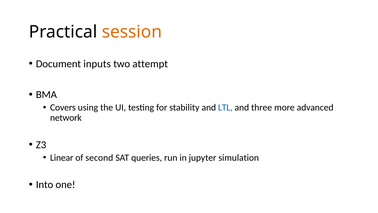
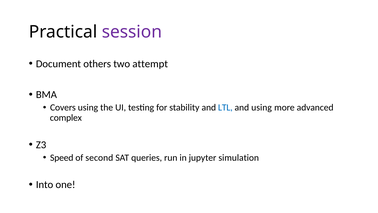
session colour: orange -> purple
inputs: inputs -> others
and three: three -> using
network: network -> complex
Linear: Linear -> Speed
